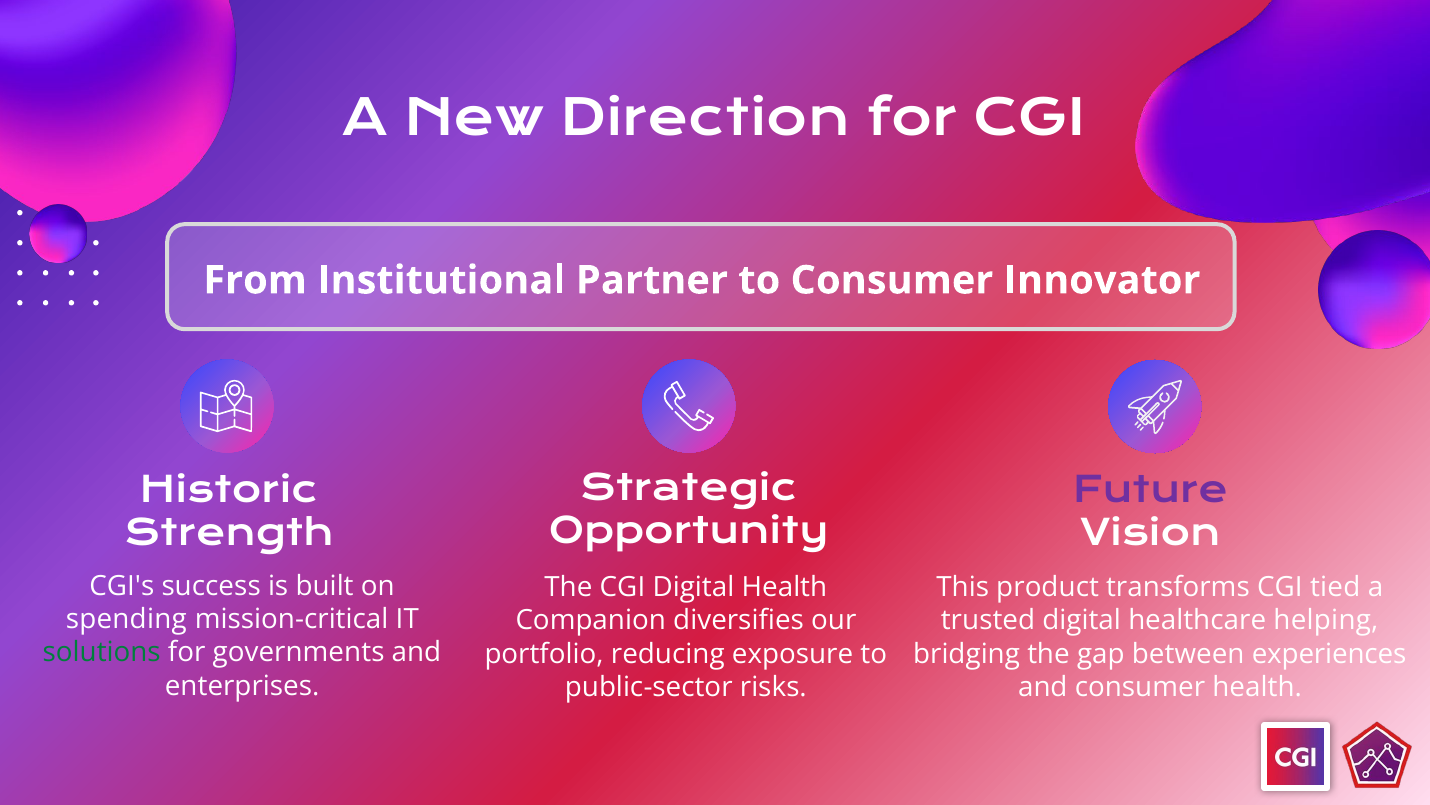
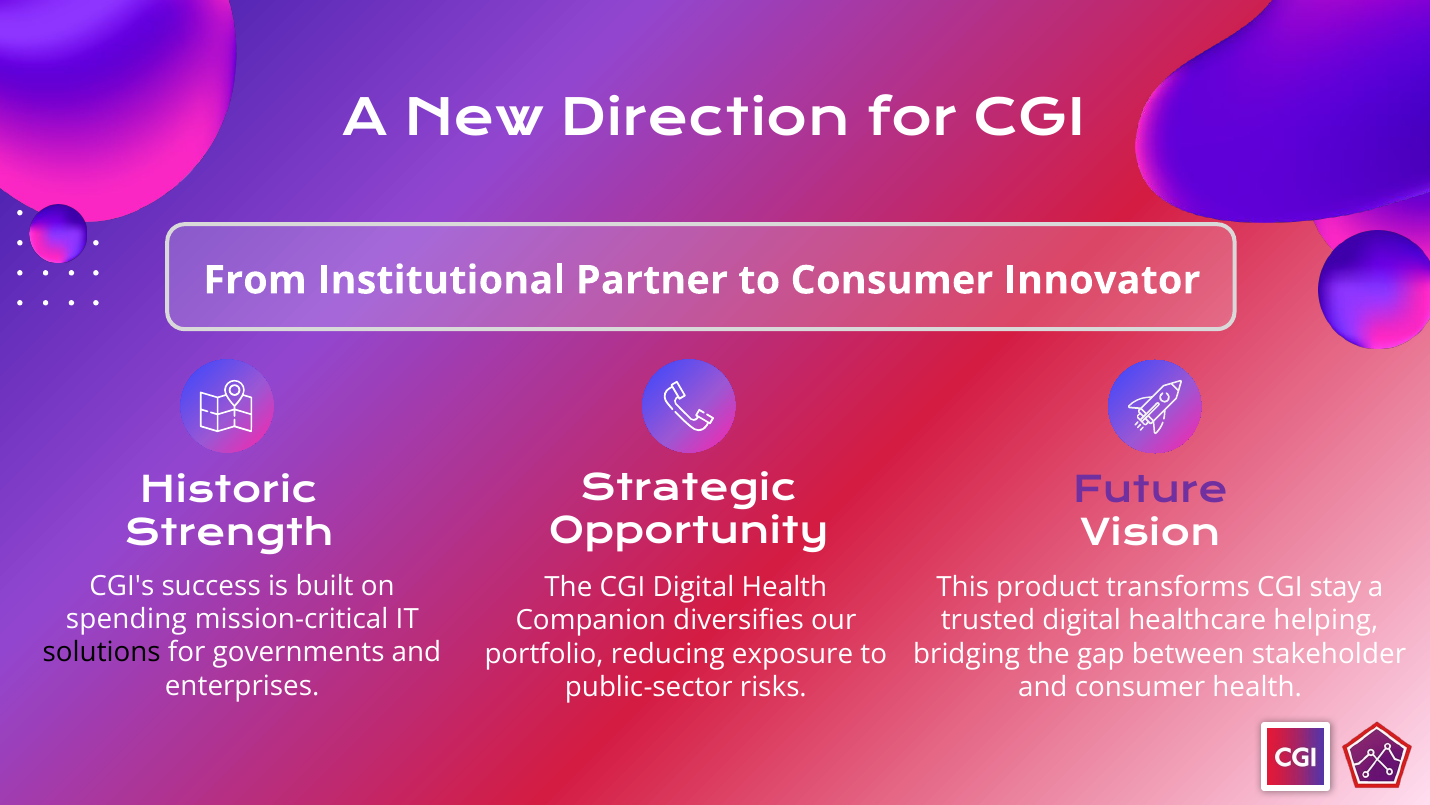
tied: tied -> stay
solutions colour: green -> black
experiences: experiences -> stakeholder
